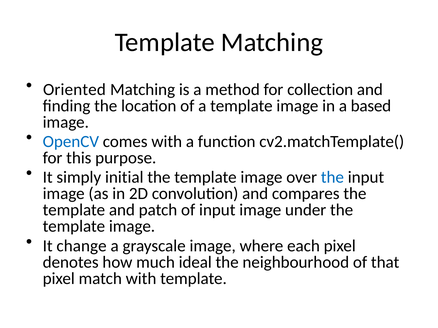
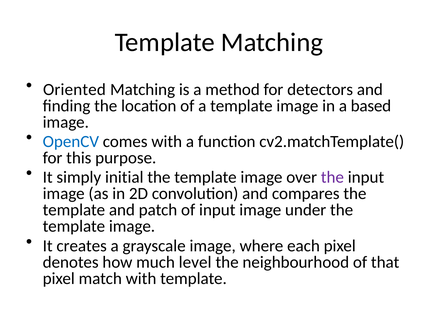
collection: collection -> detectors
the at (332, 178) colour: blue -> purple
change: change -> creates
ideal: ideal -> level
